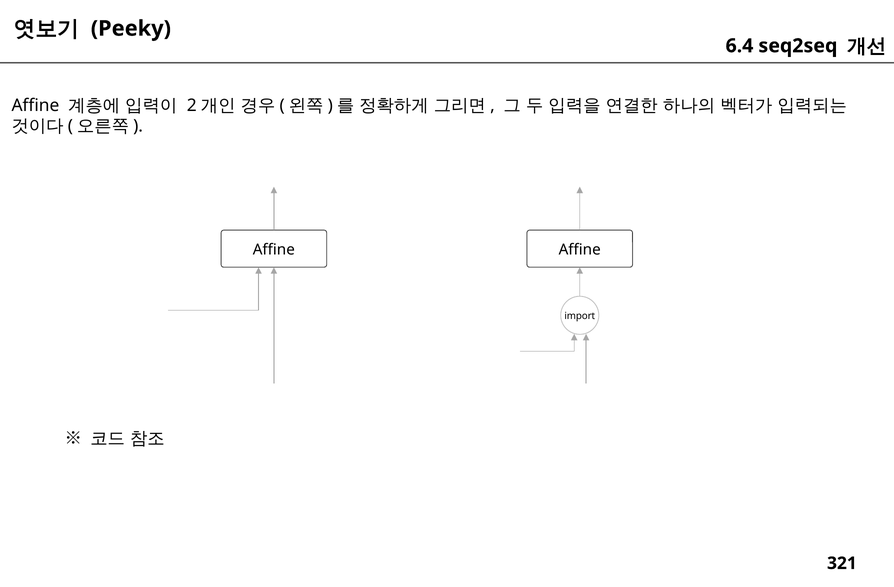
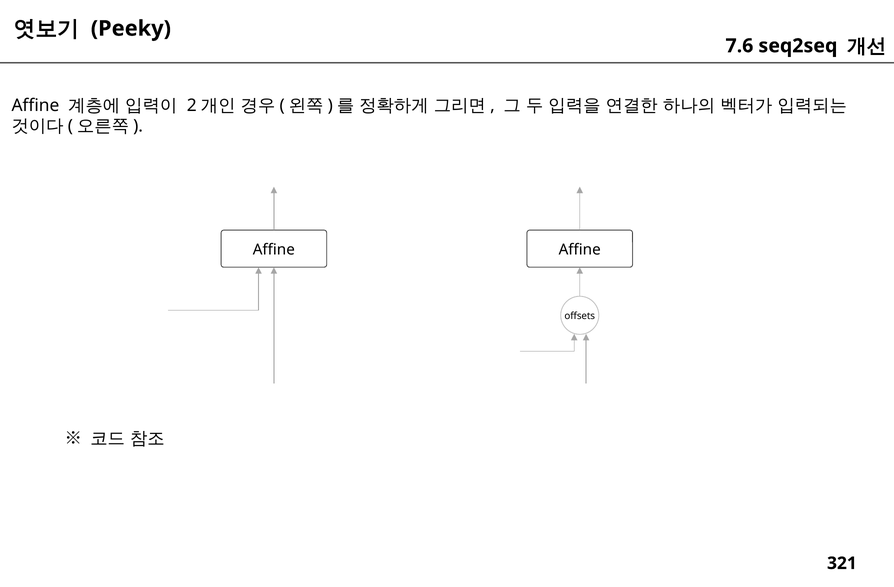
6.4: 6.4 -> 7.6
import: import -> offsets
